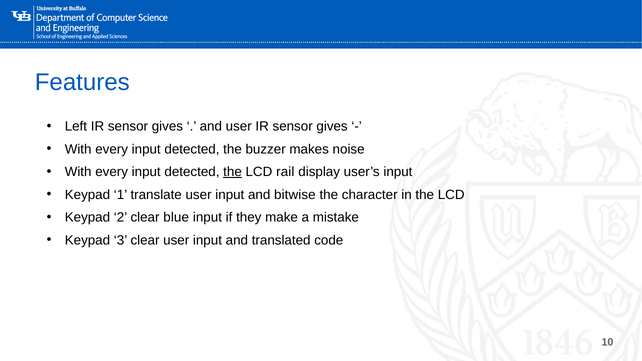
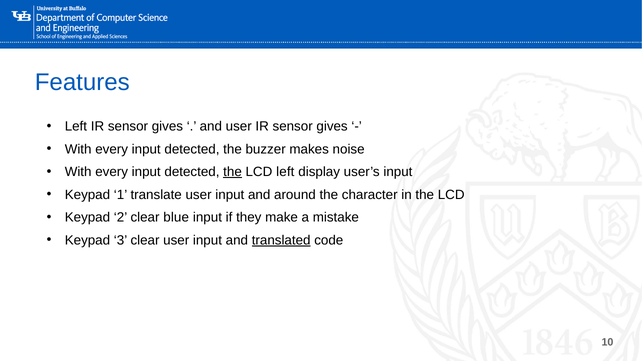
LCD rail: rail -> left
bitwise: bitwise -> around
translated underline: none -> present
